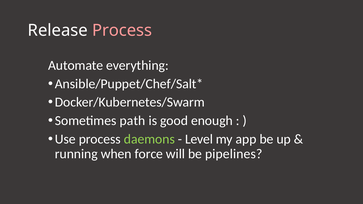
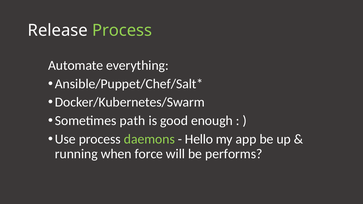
Process at (122, 31) colour: pink -> light green
Level: Level -> Hello
pipelines: pipelines -> performs
